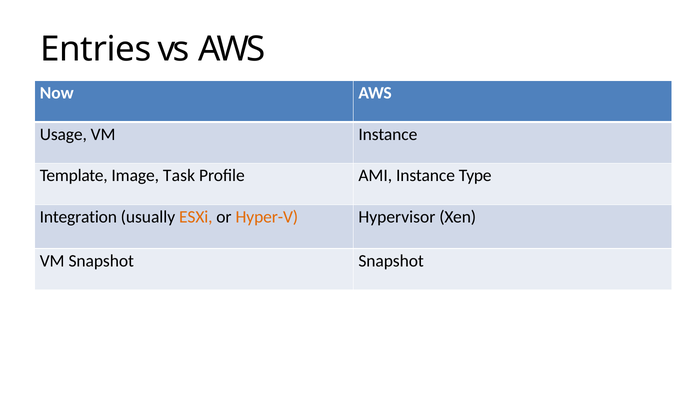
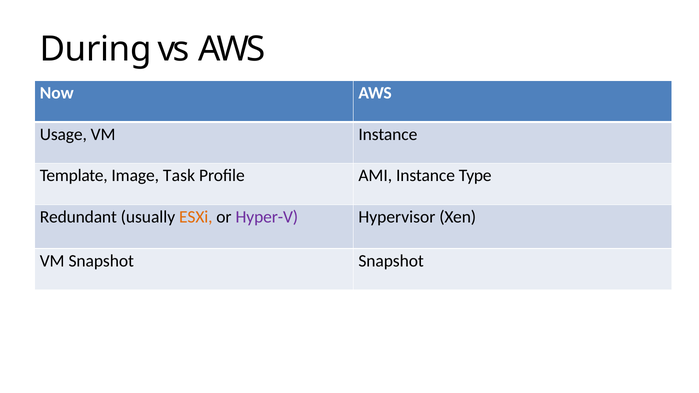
Entries: Entries -> During
Integration: Integration -> Redundant
Hyper-V colour: orange -> purple
